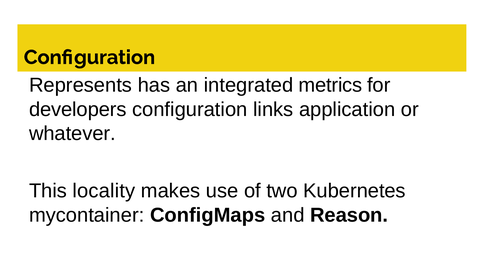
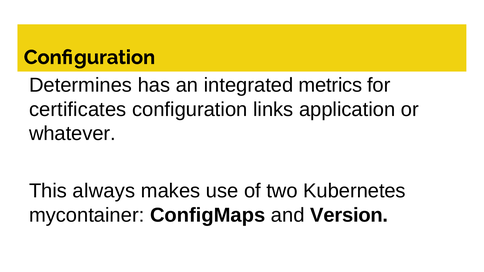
Represents: Represents -> Determines
developers: developers -> certificates
locality: locality -> always
Reason: Reason -> Version
